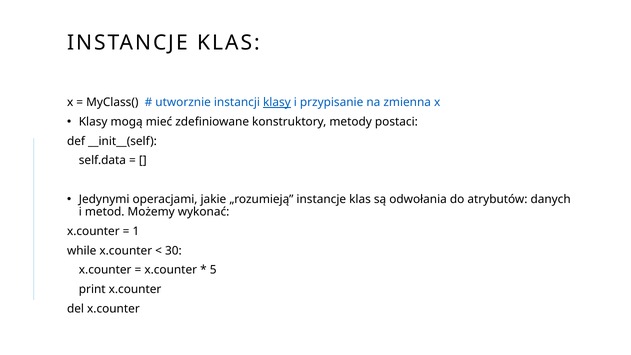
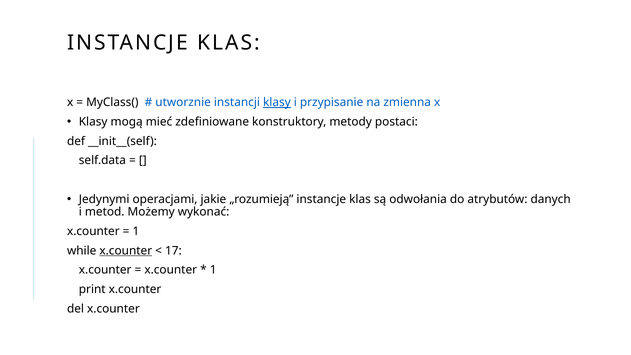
x.counter at (126, 251) underline: none -> present
30: 30 -> 17
5 at (213, 270): 5 -> 1
